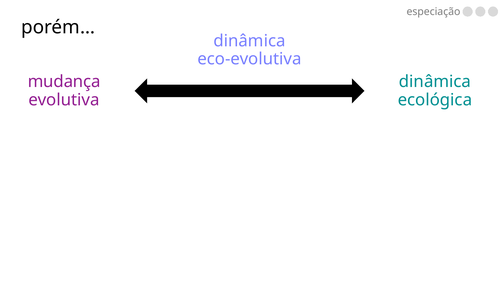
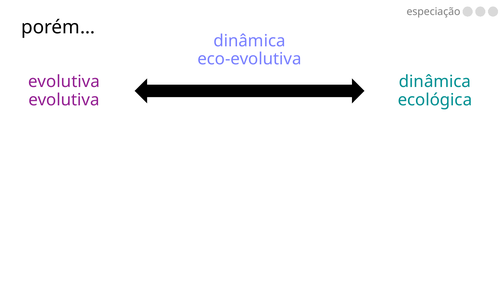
mudança at (64, 82): mudança -> evolutiva
